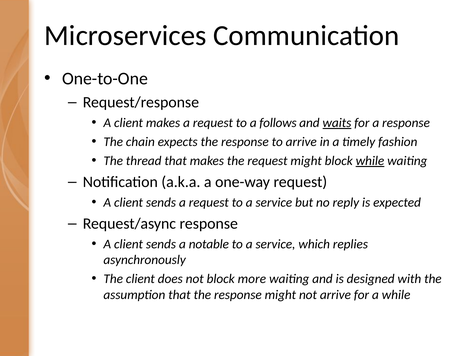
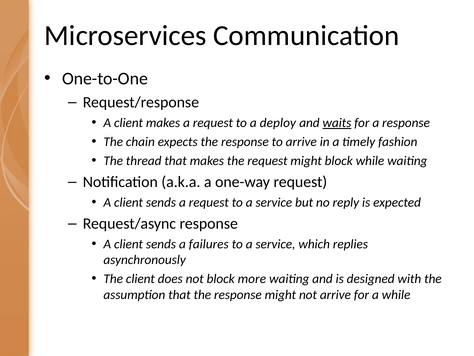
follows: follows -> deploy
while at (370, 161) underline: present -> none
notable: notable -> failures
